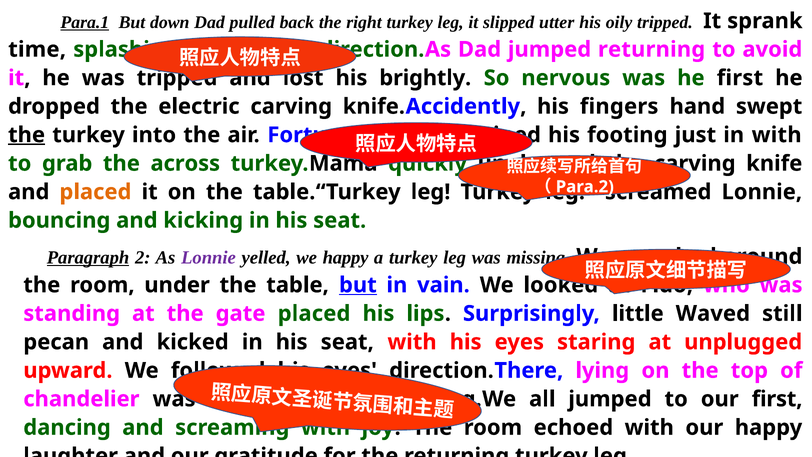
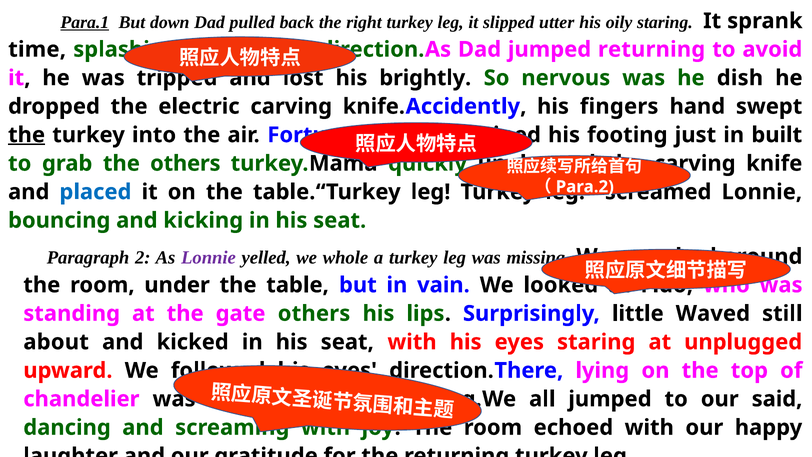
oily tripped: tripped -> staring
he first: first -> dish
in with: with -> built
the across: across -> others
placed at (95, 192) colour: orange -> blue
Paragraph underline: present -> none
we happy: happy -> whole
but at (358, 285) underline: present -> none
gate placed: placed -> others
pecan: pecan -> about
our first: first -> said
